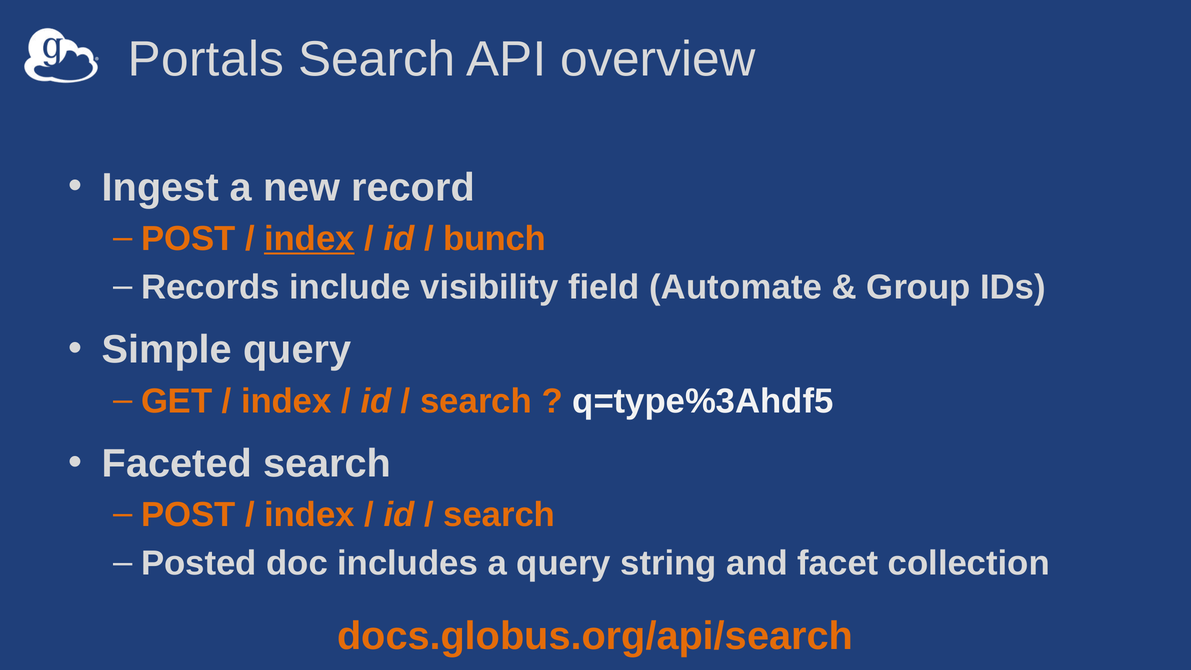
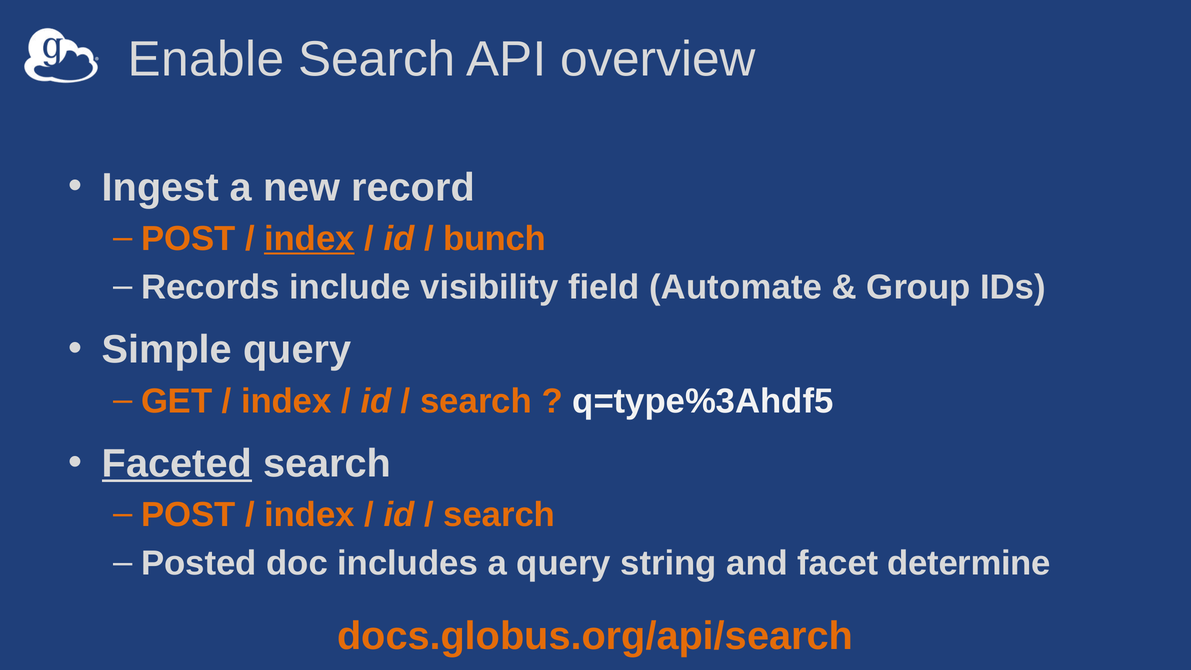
Portals: Portals -> Enable
Faceted underline: none -> present
collection: collection -> determine
